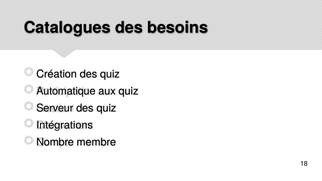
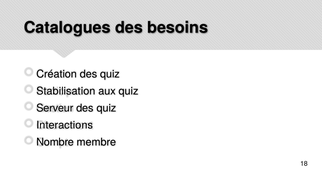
Automatique: Automatique -> Stabilisation
Intégrations: Intégrations -> Interactions
